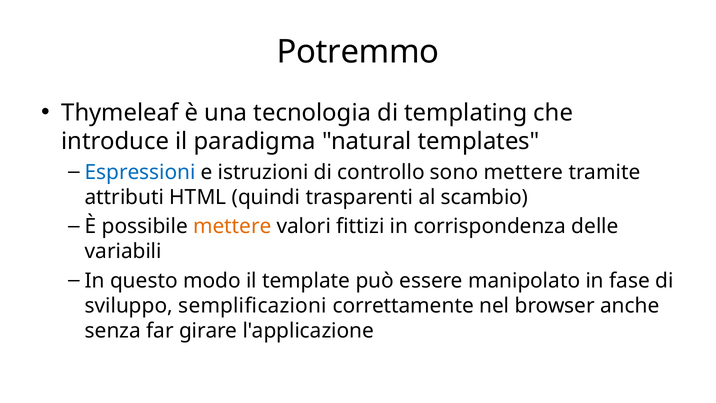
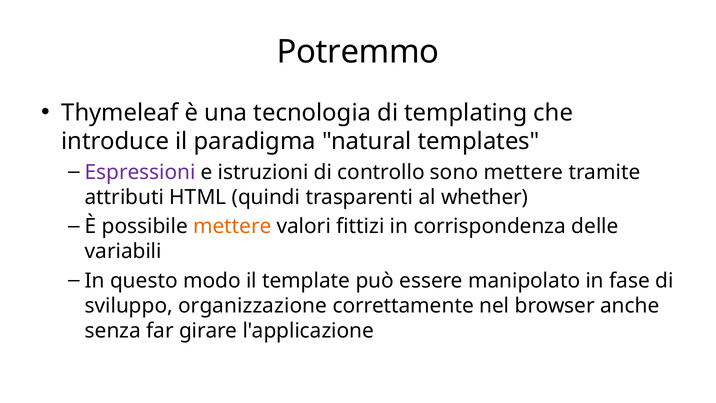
Espressioni colour: blue -> purple
scambio: scambio -> whether
semplificazioni: semplificazioni -> organizzazione
